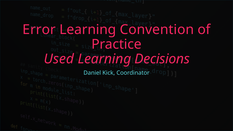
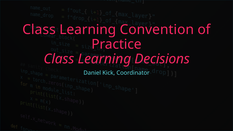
Error at (39, 30): Error -> Class
Used at (59, 59): Used -> Class
